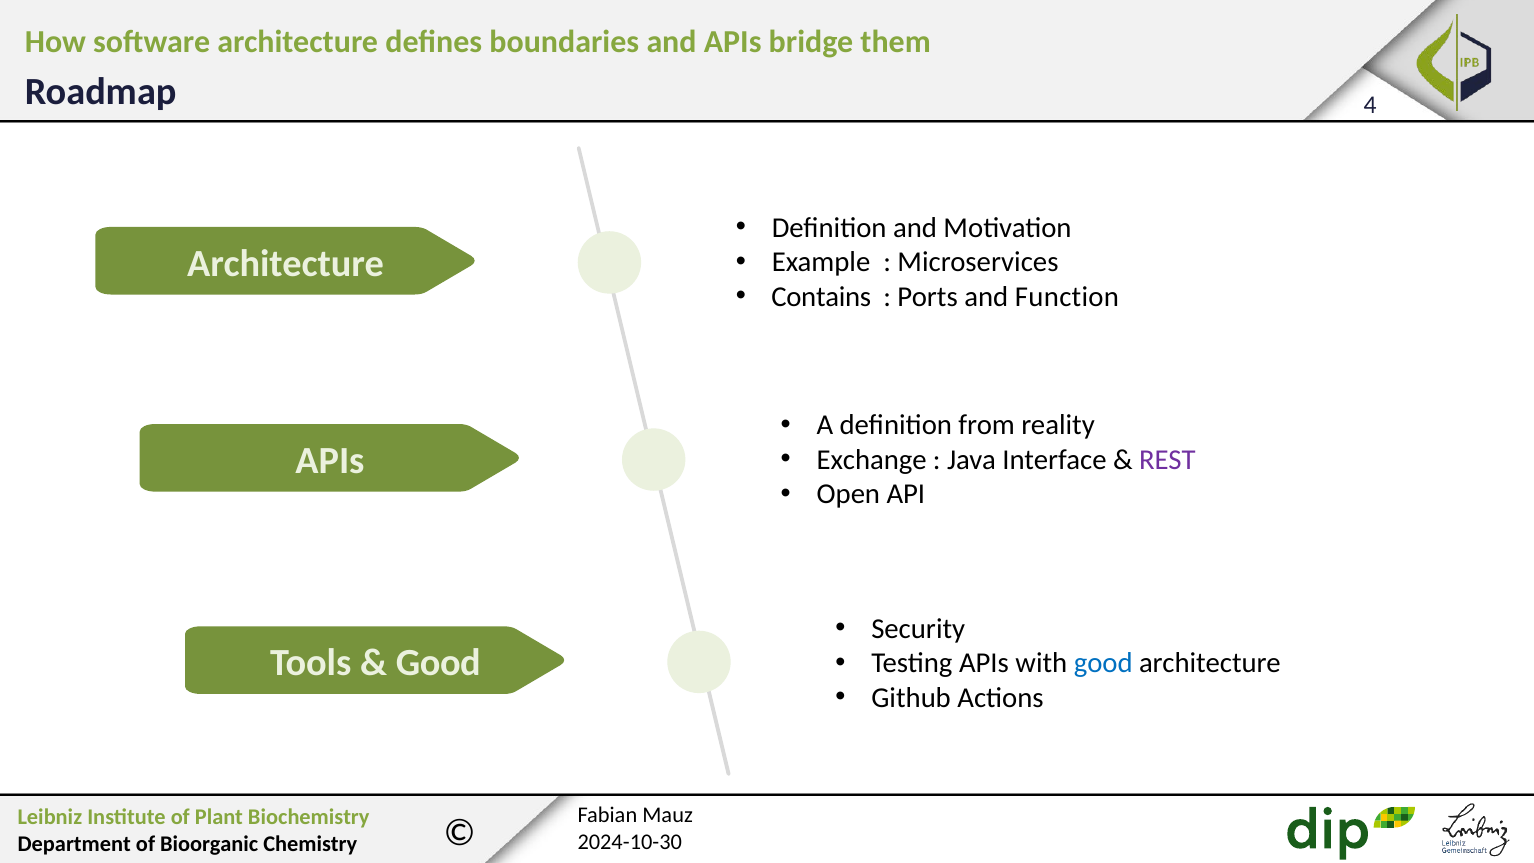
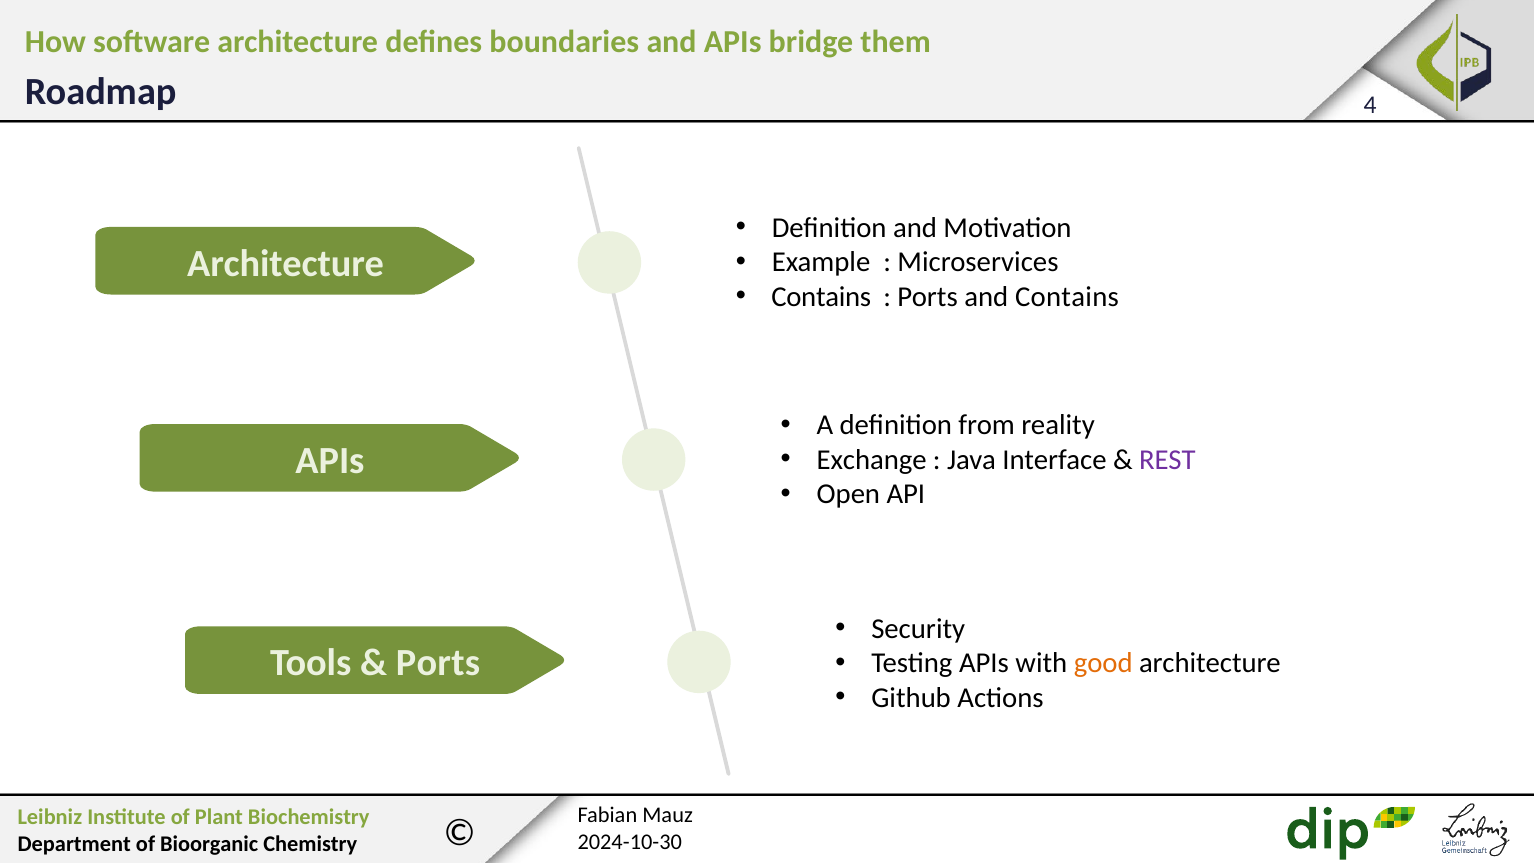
and Function: Function -> Contains
Good at (438, 663): Good -> Ports
good at (1103, 663) colour: blue -> orange
